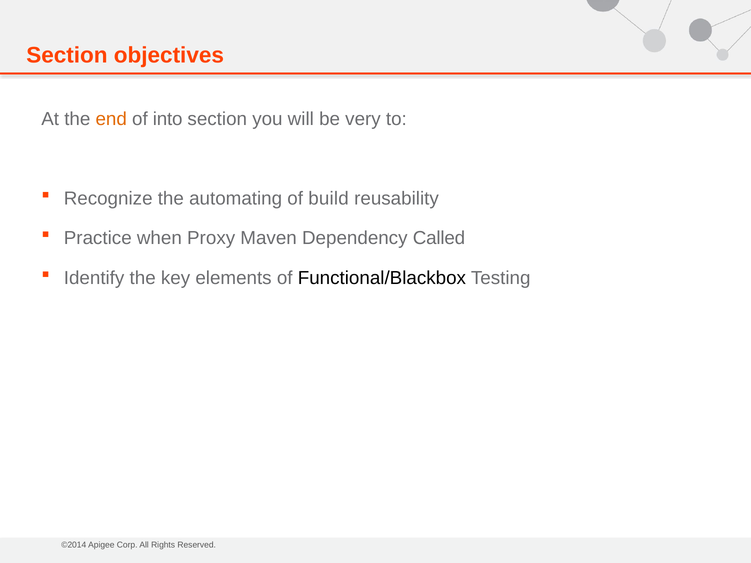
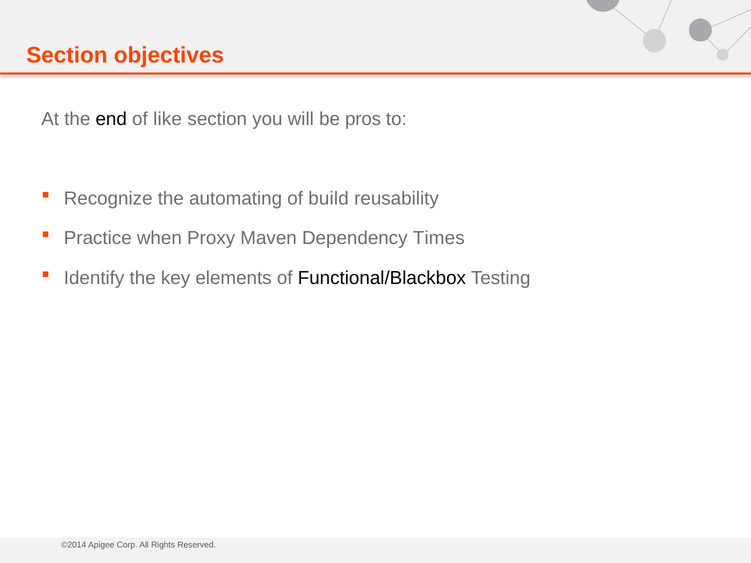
end colour: orange -> black
into: into -> like
very: very -> pros
Called: Called -> Times
